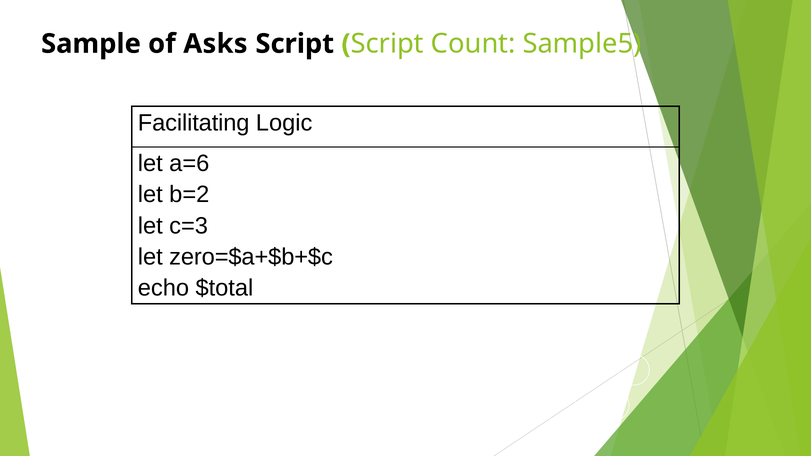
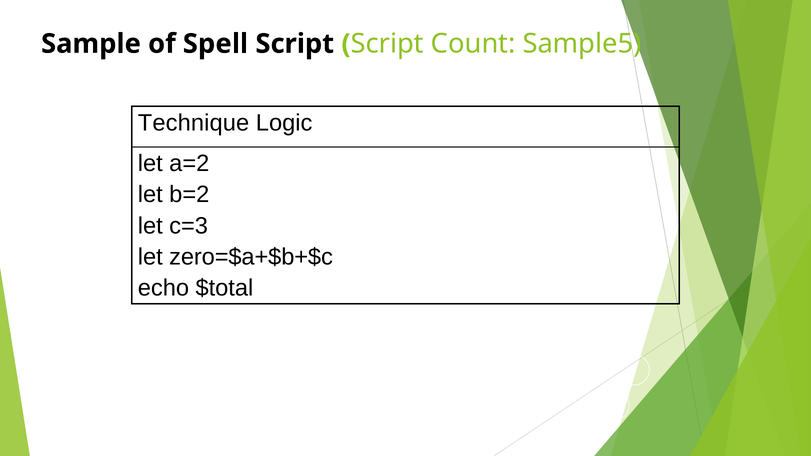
Asks: Asks -> Spell
Facilitating: Facilitating -> Technique
a=6: a=6 -> a=2
